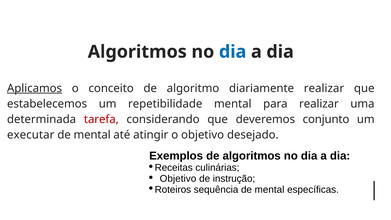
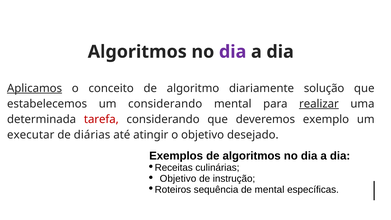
dia at (233, 52) colour: blue -> purple
diariamente realizar: realizar -> solução
um repetibilidade: repetibilidade -> considerando
realizar at (319, 104) underline: none -> present
conjunto: conjunto -> exemplo
mental at (92, 135): mental -> diárias
